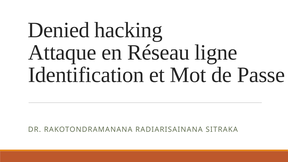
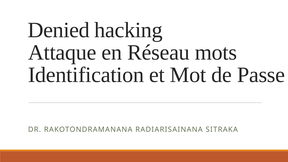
ligne: ligne -> mots
